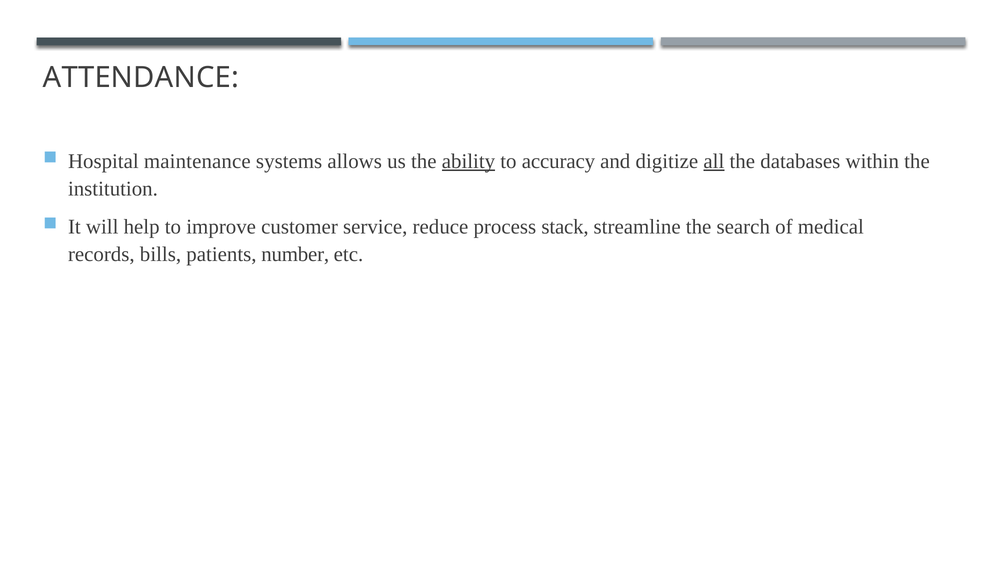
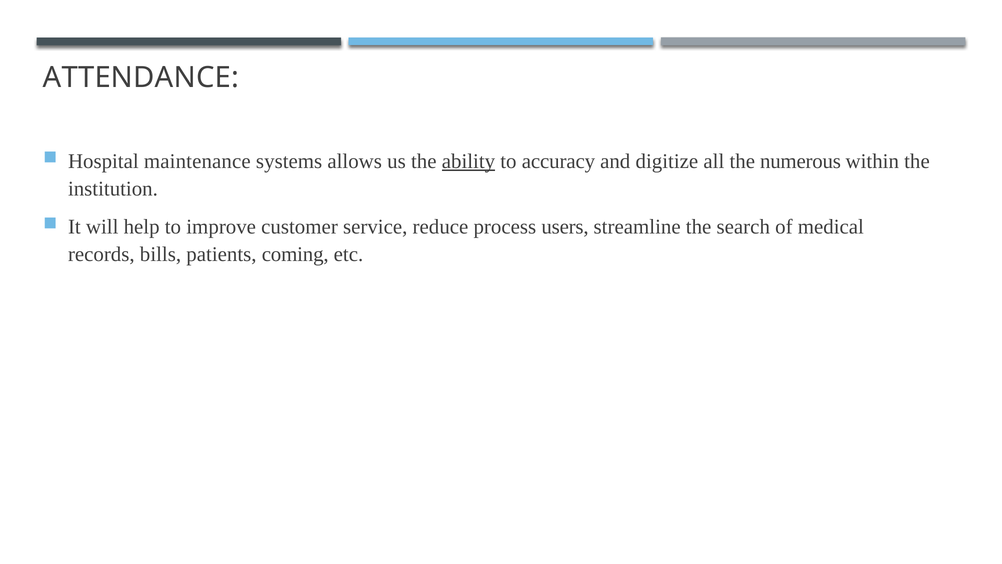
all underline: present -> none
databases: databases -> numerous
stack: stack -> users
number: number -> coming
